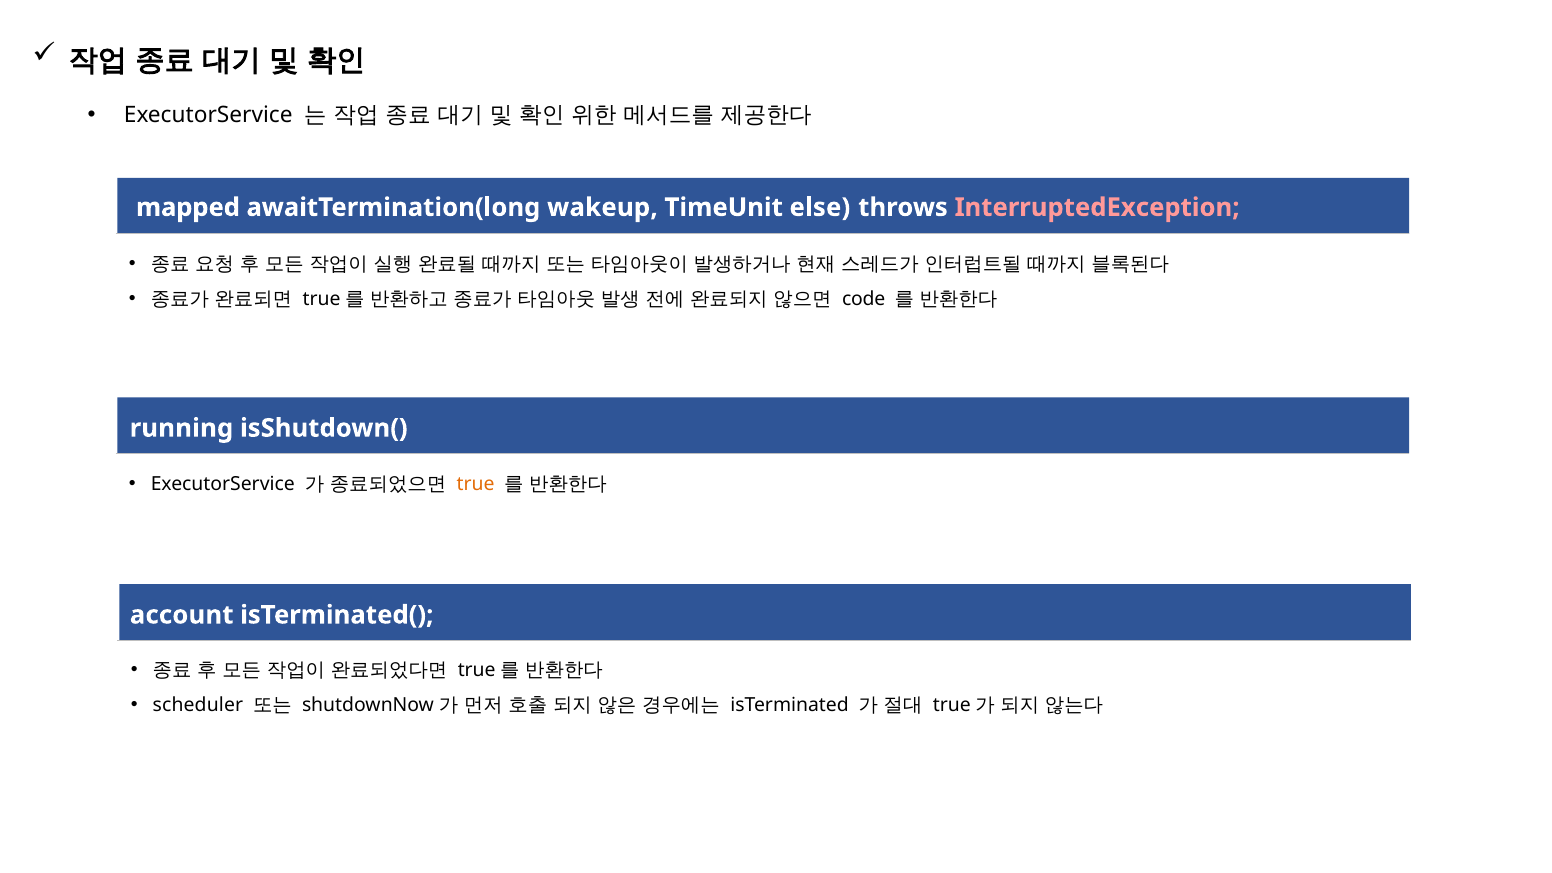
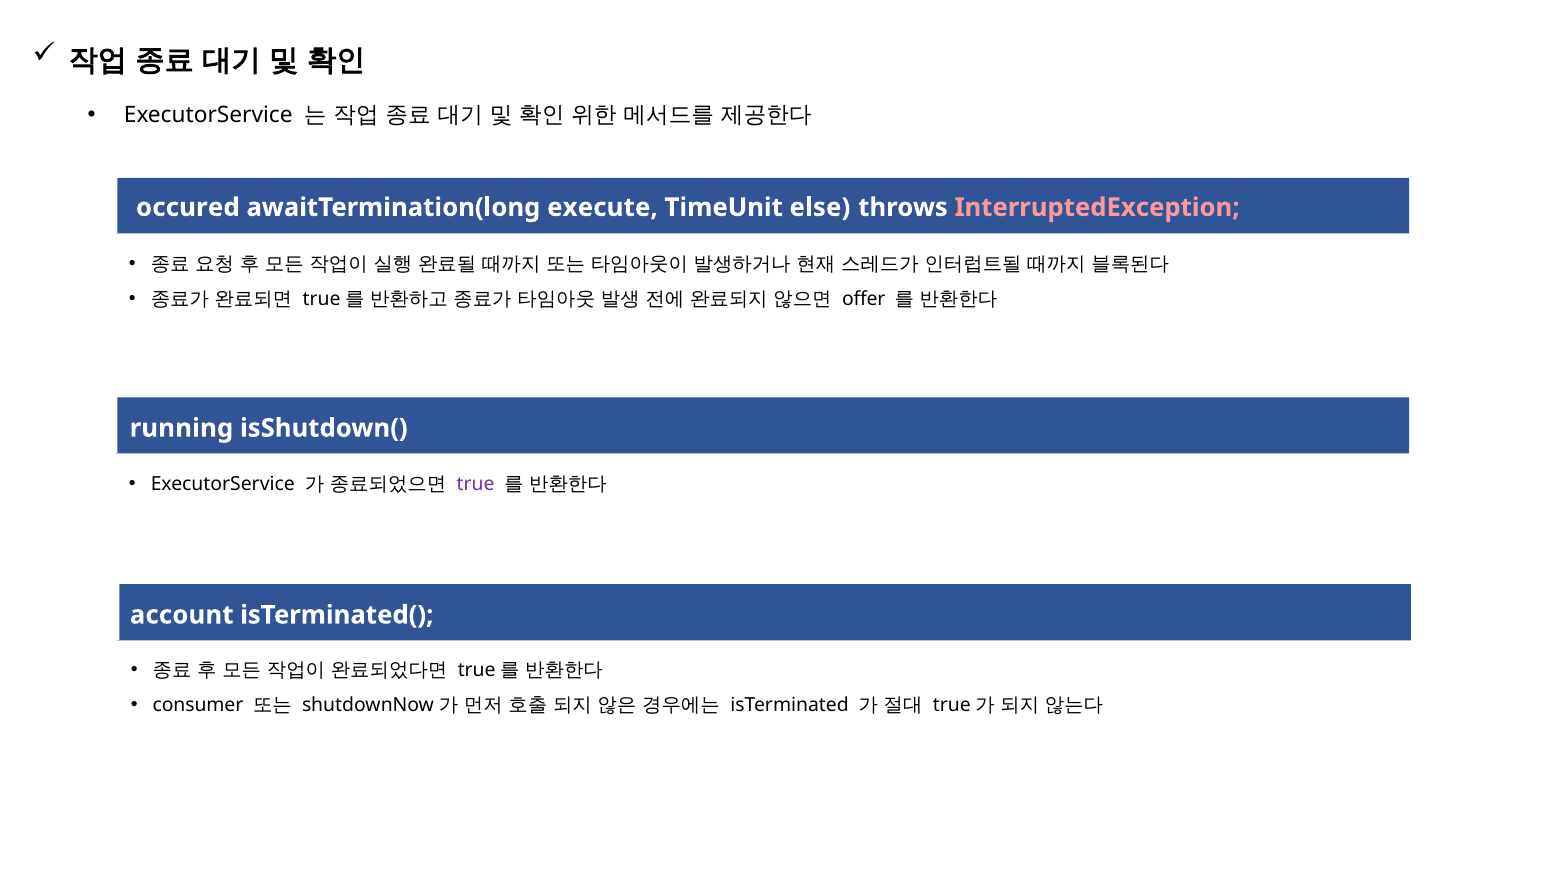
mapped: mapped -> occured
wakeup: wakeup -> execute
code: code -> offer
true colour: orange -> purple
scheduler: scheduler -> consumer
